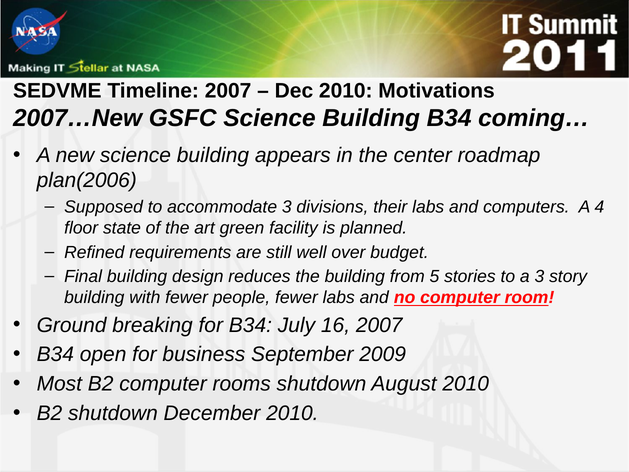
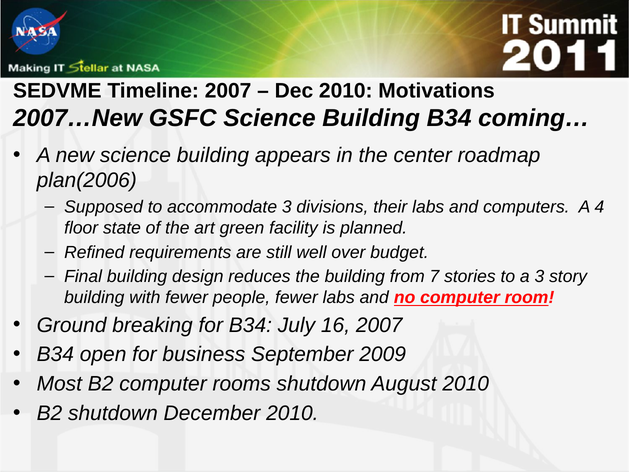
5: 5 -> 7
